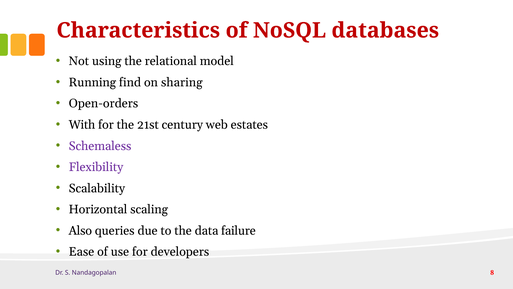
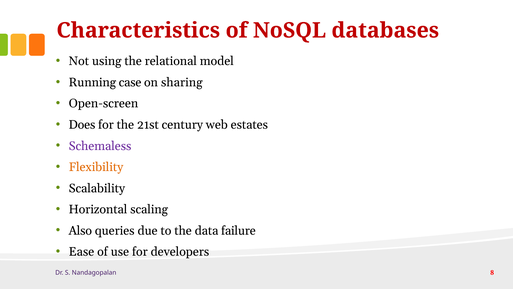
find: find -> case
Open-orders: Open-orders -> Open-screen
With: With -> Does
Flexibility colour: purple -> orange
